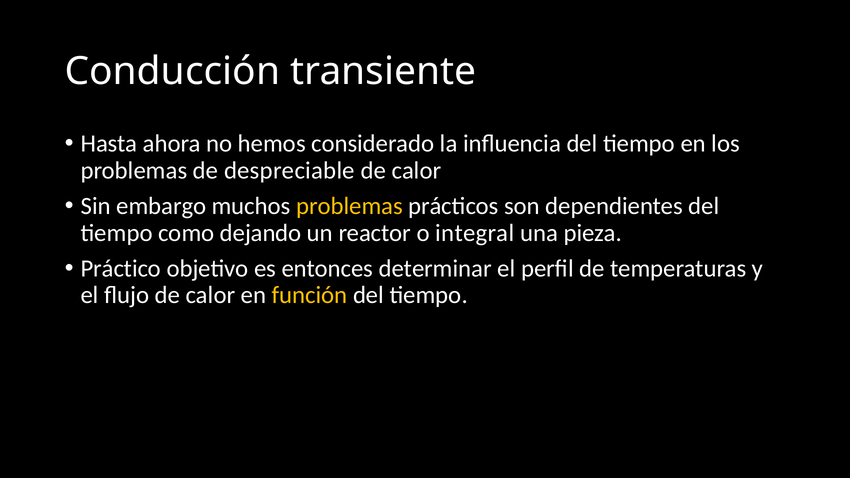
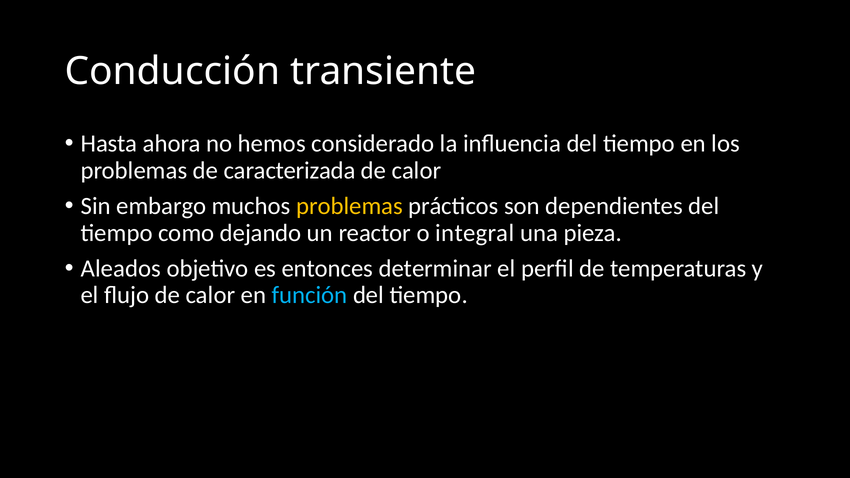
despreciable: despreciable -> caracterizada
Práctico: Práctico -> Aleados
función colour: yellow -> light blue
